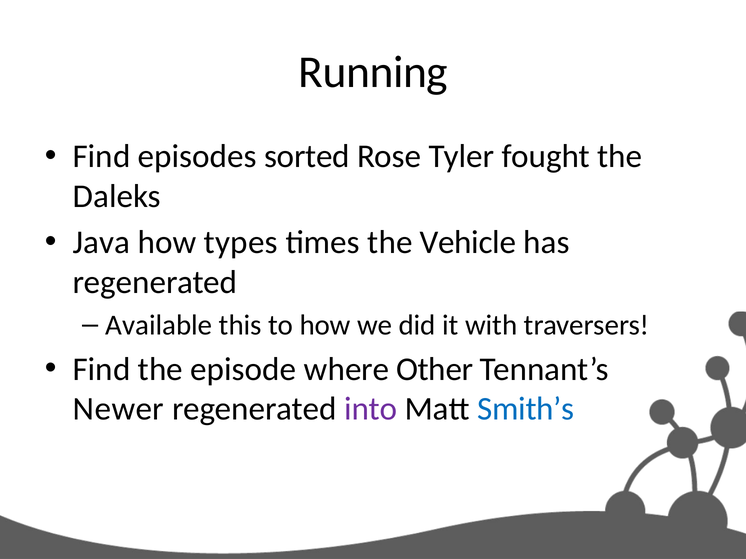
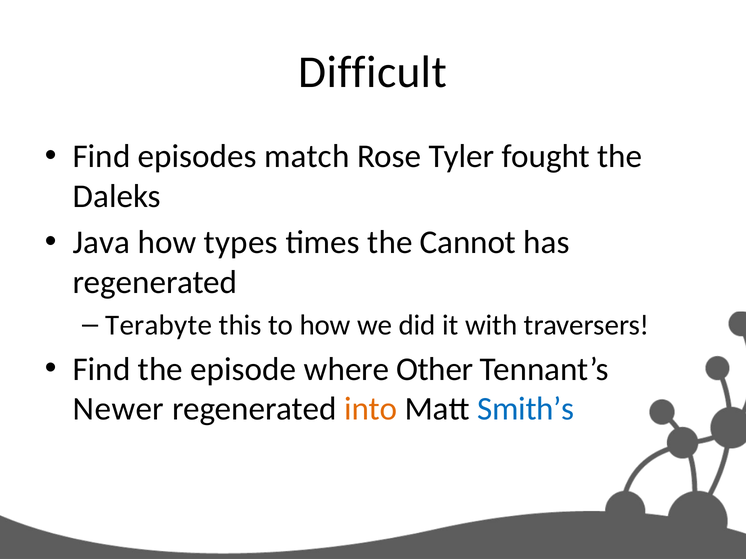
Running: Running -> Difficult
sorted: sorted -> match
Vehicle: Vehicle -> Cannot
Available: Available -> Terabyte
into colour: purple -> orange
